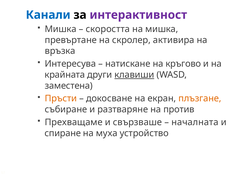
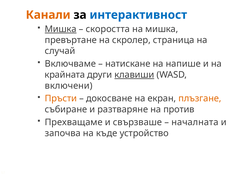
Канали colour: blue -> orange
интерактивност colour: purple -> blue
Мишка at (61, 29) underline: none -> present
активира: активира -> страница
връзка: връзка -> случай
Интересува: Интересува -> Включваме
кръгово: кръгово -> напише
заместена: заместена -> включени
спиране: спиране -> започва
муха: муха -> къде
